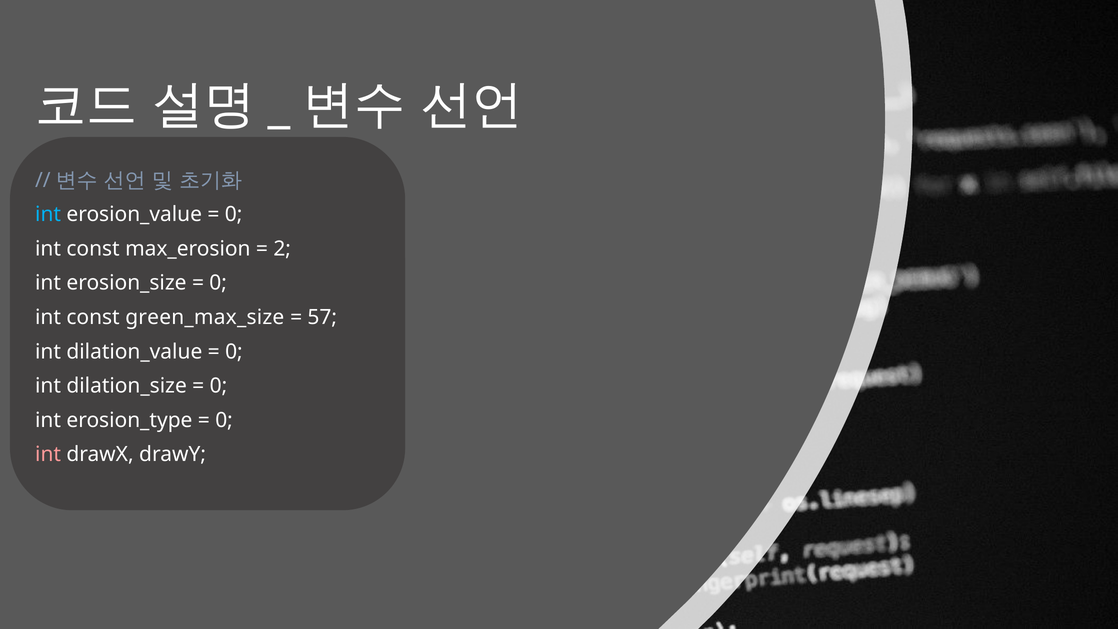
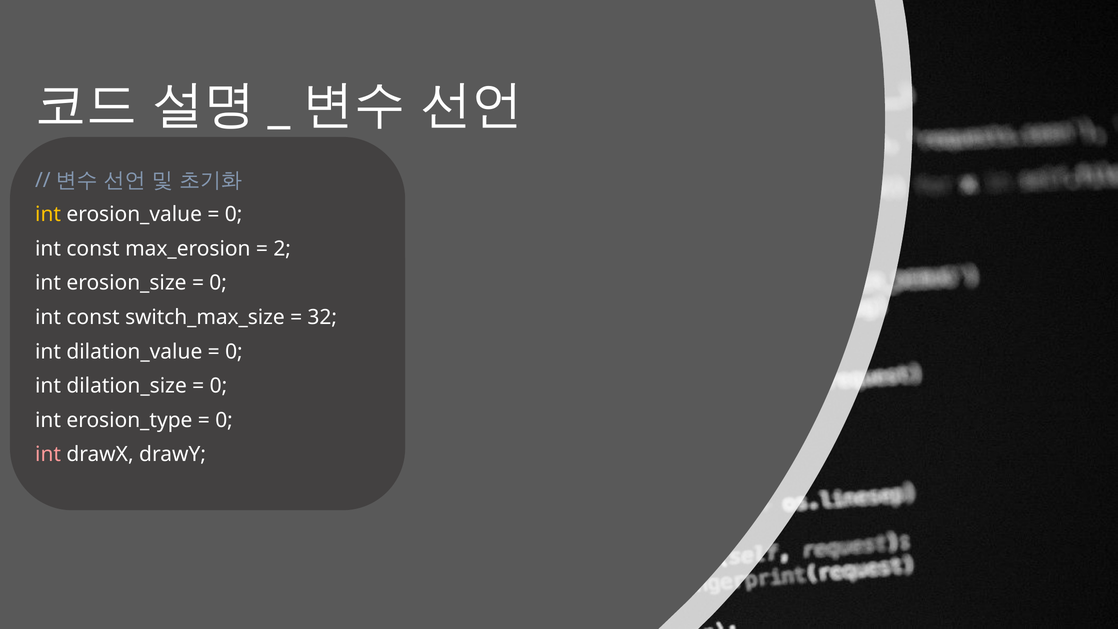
int at (48, 214) colour: light blue -> yellow
green_max_size: green_max_size -> switch_max_size
57: 57 -> 32
